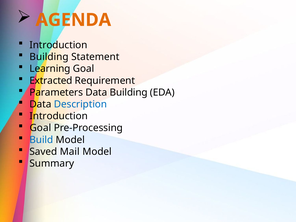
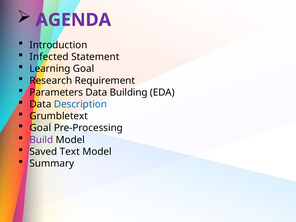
AGENDA colour: orange -> purple
Building at (49, 57): Building -> Infected
Extracted: Extracted -> Research
Introduction at (59, 116): Introduction -> Grumbletext
Build colour: blue -> purple
Mail: Mail -> Text
